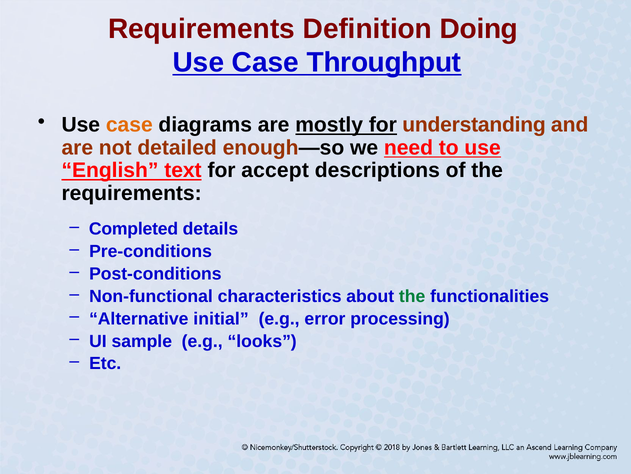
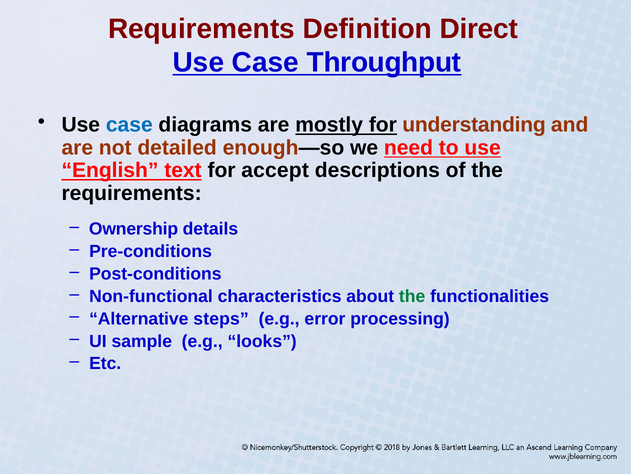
Doing: Doing -> Direct
case at (129, 125) colour: orange -> blue
Completed: Completed -> Ownership
initial: initial -> steps
